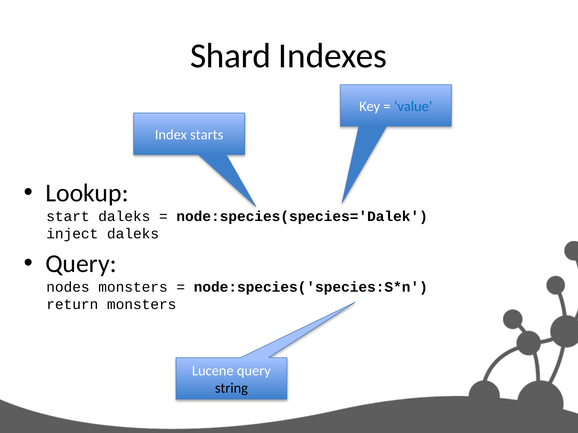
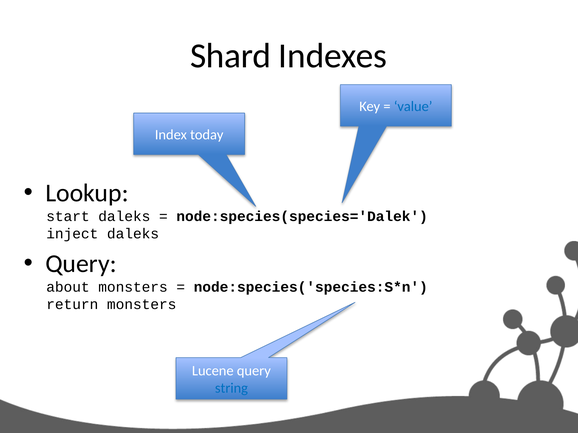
starts: starts -> today
nodes: nodes -> about
string colour: black -> blue
